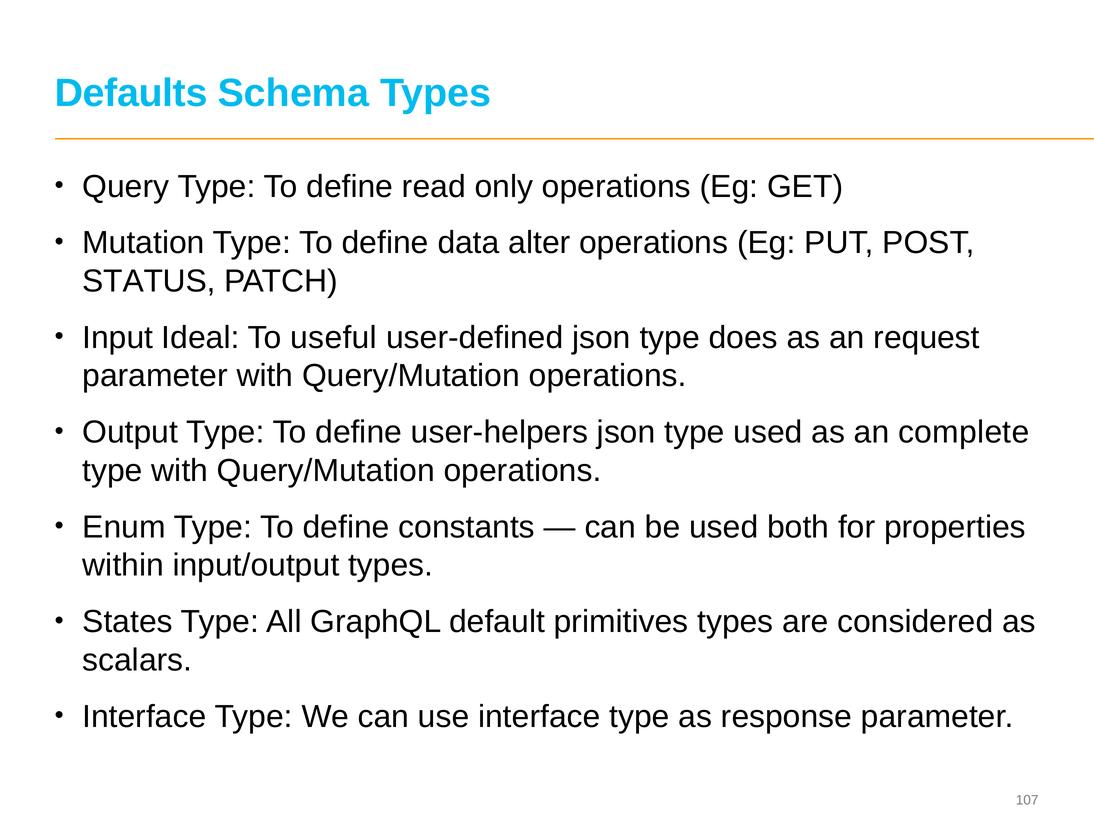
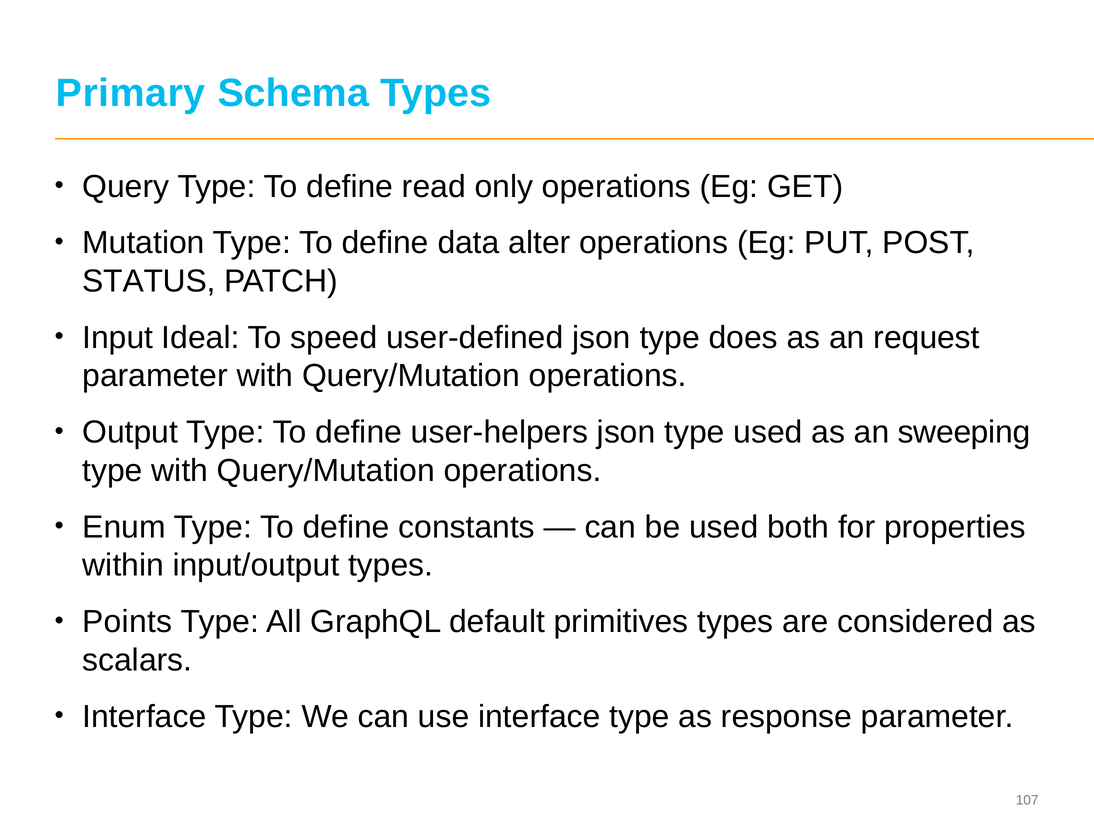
Defaults: Defaults -> Primary
useful: useful -> speed
complete: complete -> sweeping
States: States -> Points
